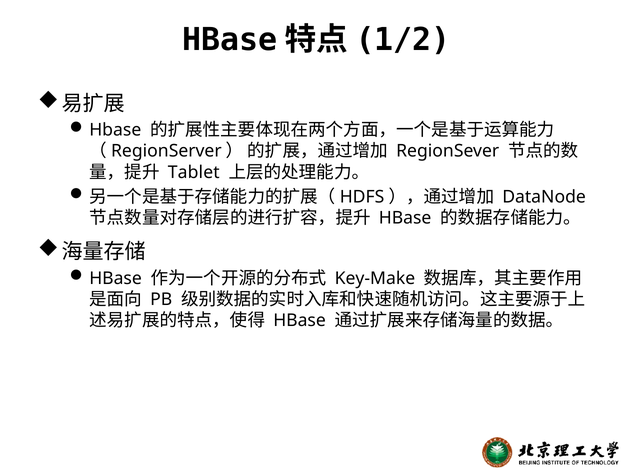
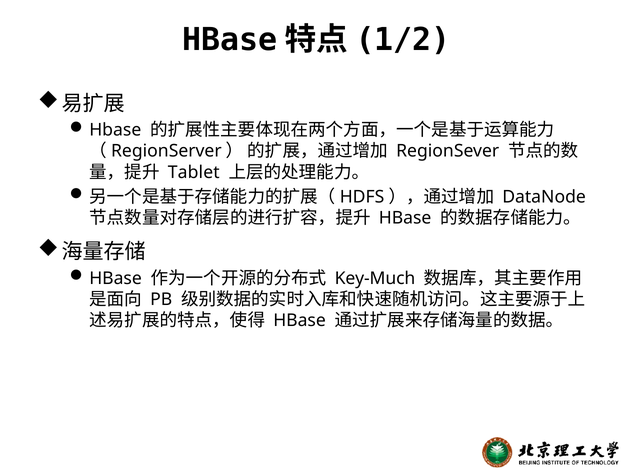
Key-Make: Key-Make -> Key-Much
